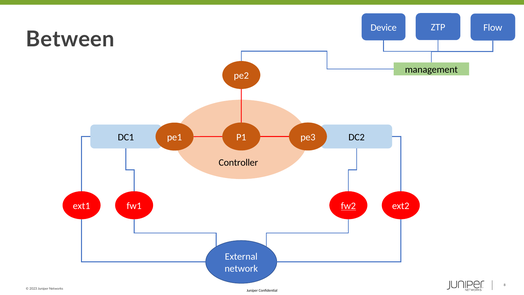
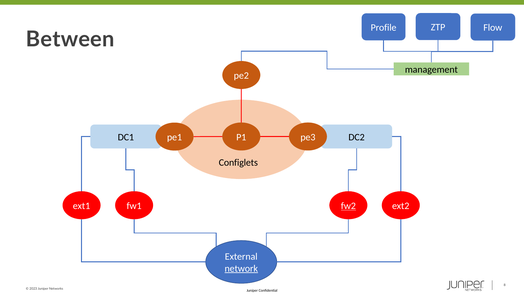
Device: Device -> Profile
Controller: Controller -> Configlets
network underline: none -> present
